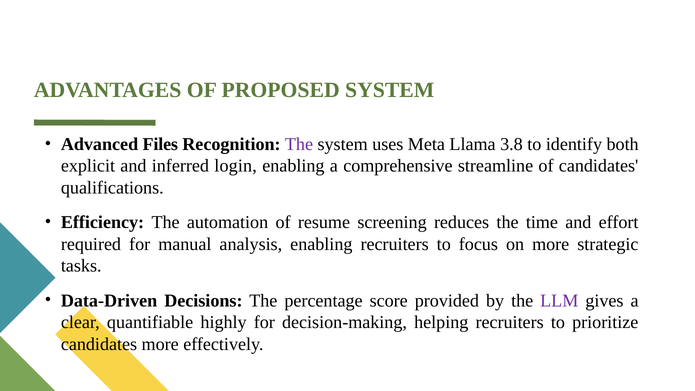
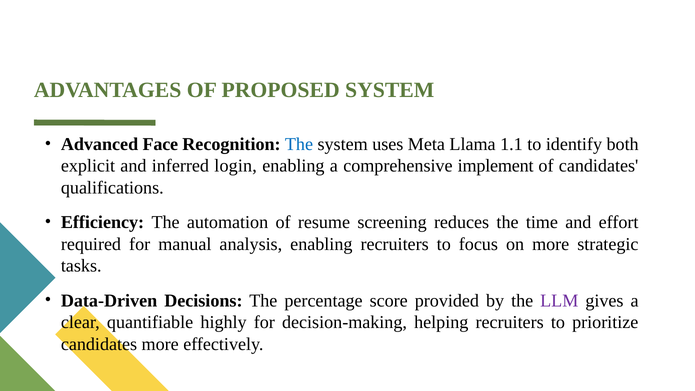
Files: Files -> Face
The at (299, 144) colour: purple -> blue
3.8: 3.8 -> 1.1
streamline: streamline -> implement
